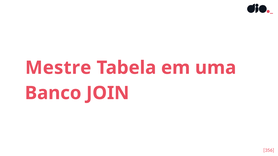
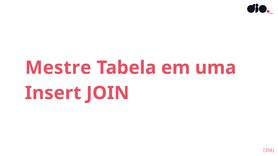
Banco: Banco -> Insert
